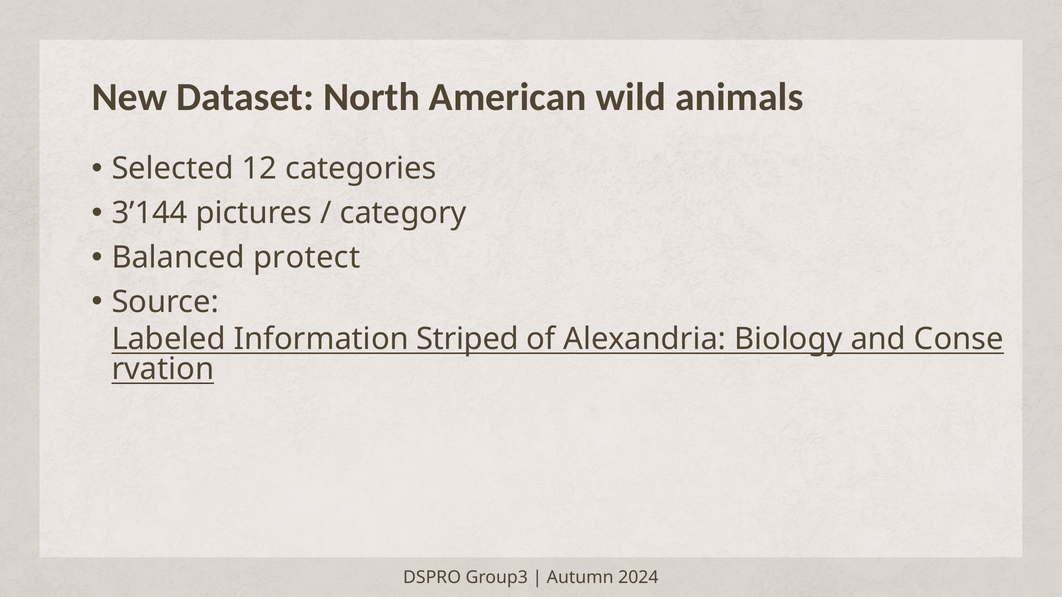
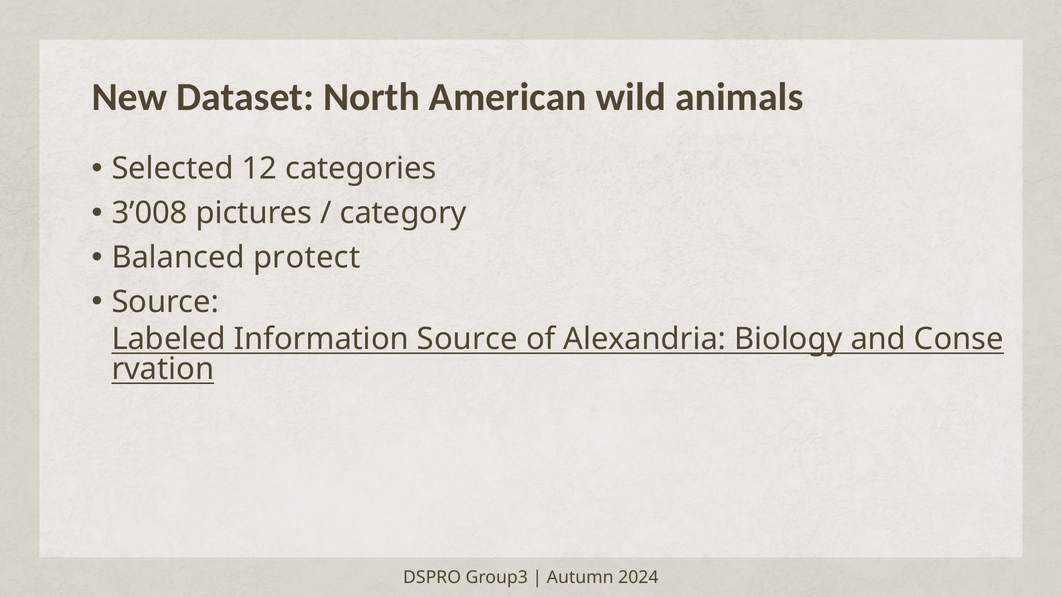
3’144: 3’144 -> 3’008
Information Striped: Striped -> Source
